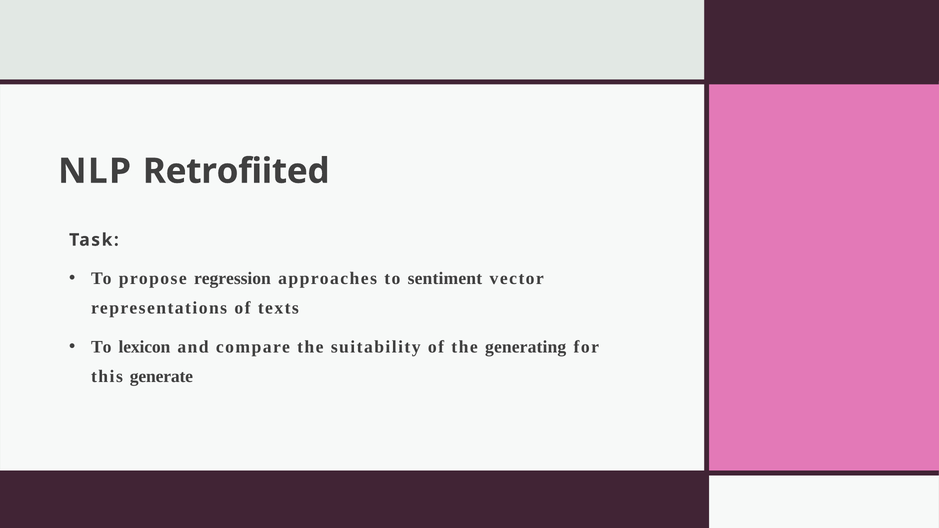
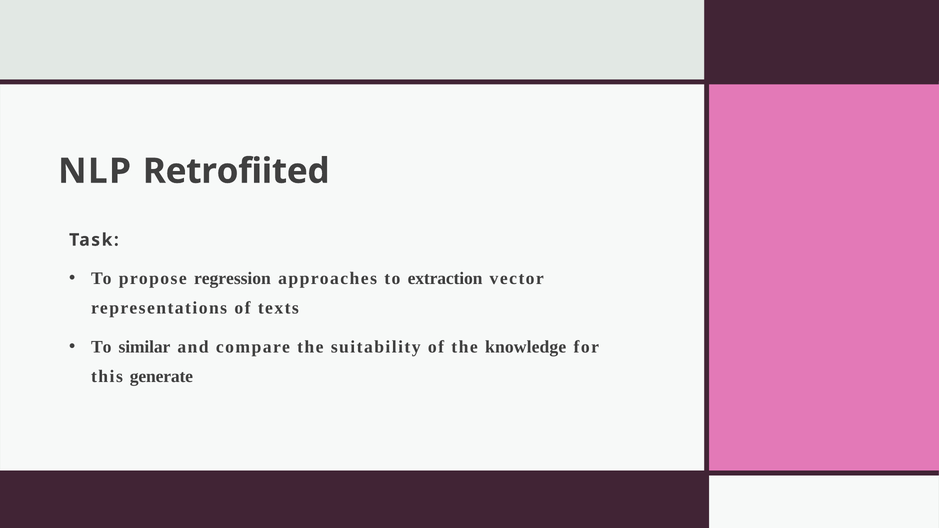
sentiment: sentiment -> extraction
lexicon: lexicon -> similar
generating: generating -> knowledge
